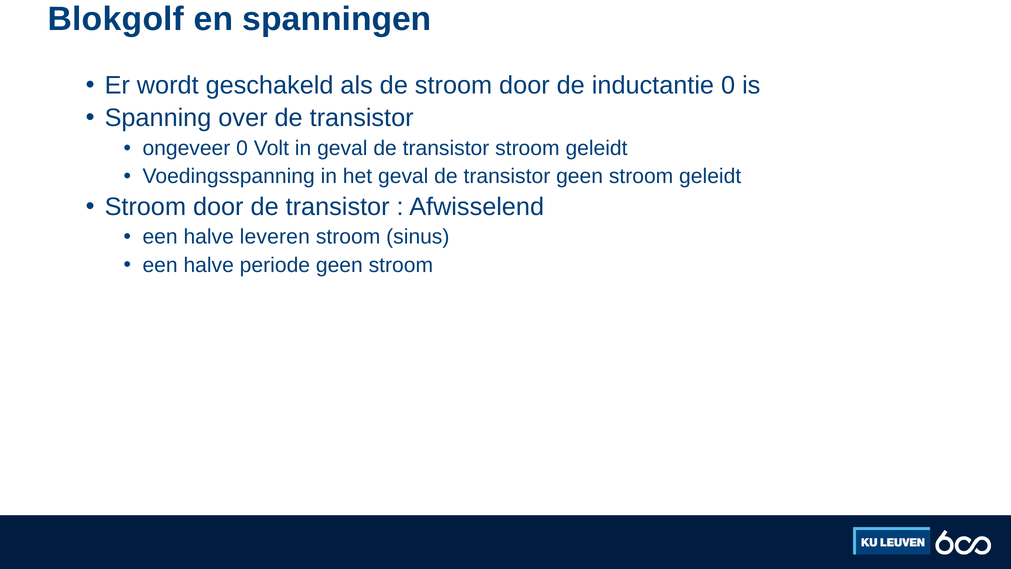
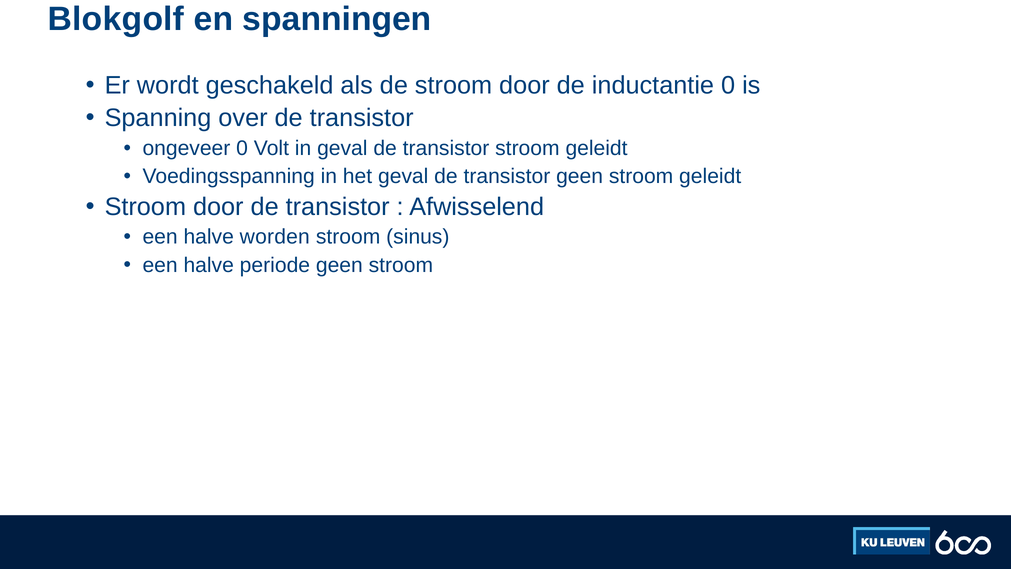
leveren: leveren -> worden
